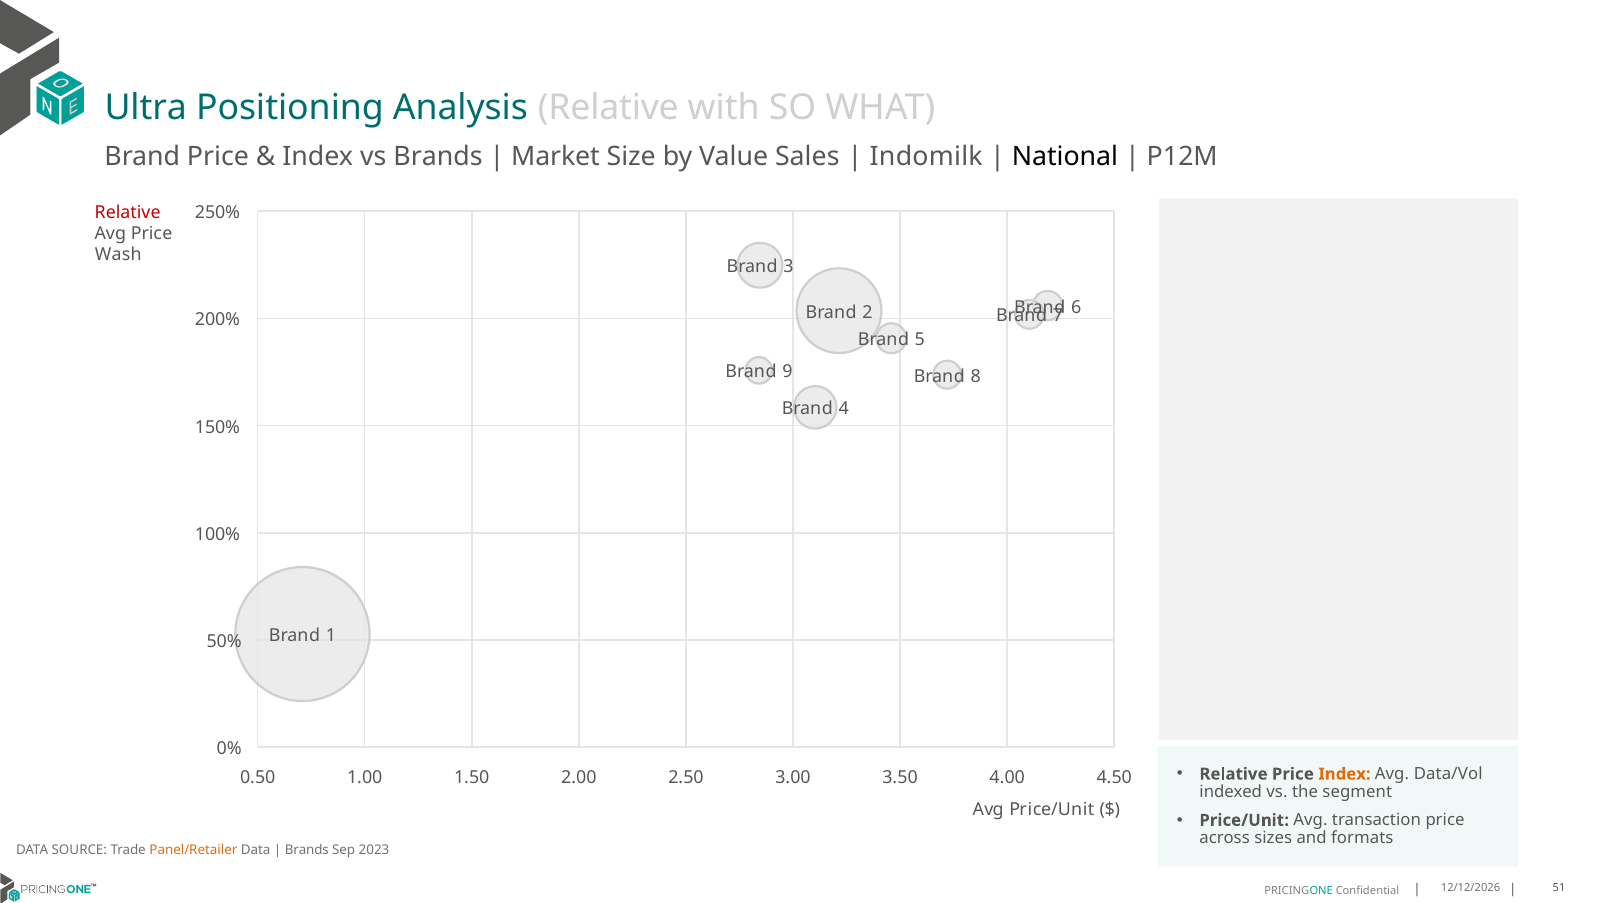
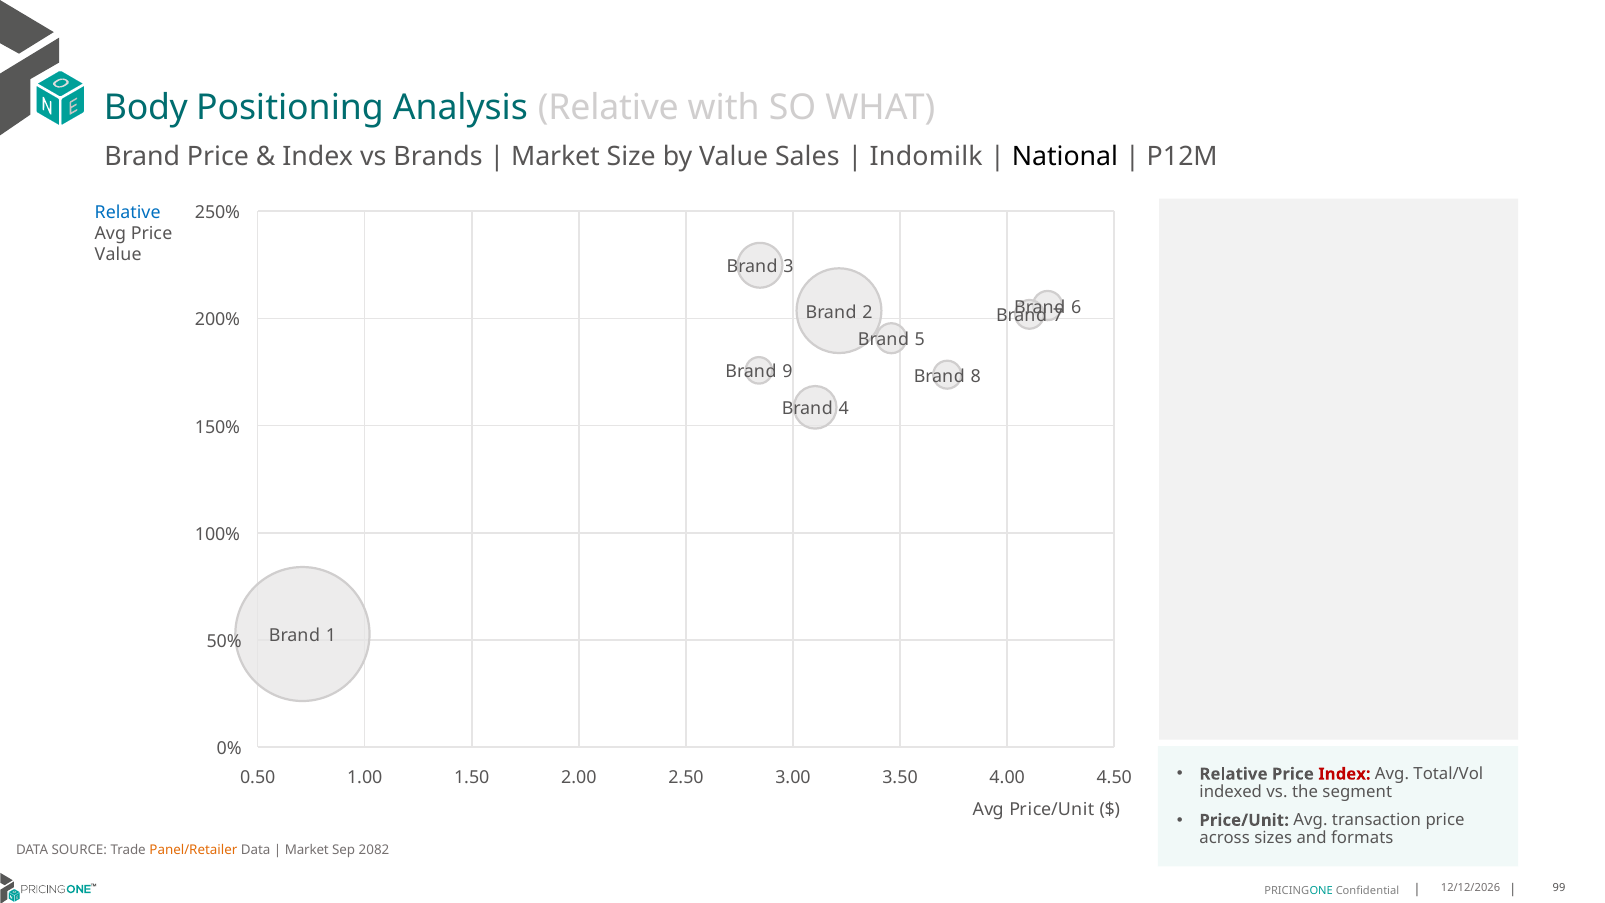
Ultra: Ultra -> Body
Relative at (128, 212) colour: red -> blue
Wash at (118, 255): Wash -> Value
Index at (1344, 774) colour: orange -> red
Data/Vol: Data/Vol -> Total/Vol
Brands at (307, 850): Brands -> Market
2023: 2023 -> 2082
51: 51 -> 99
